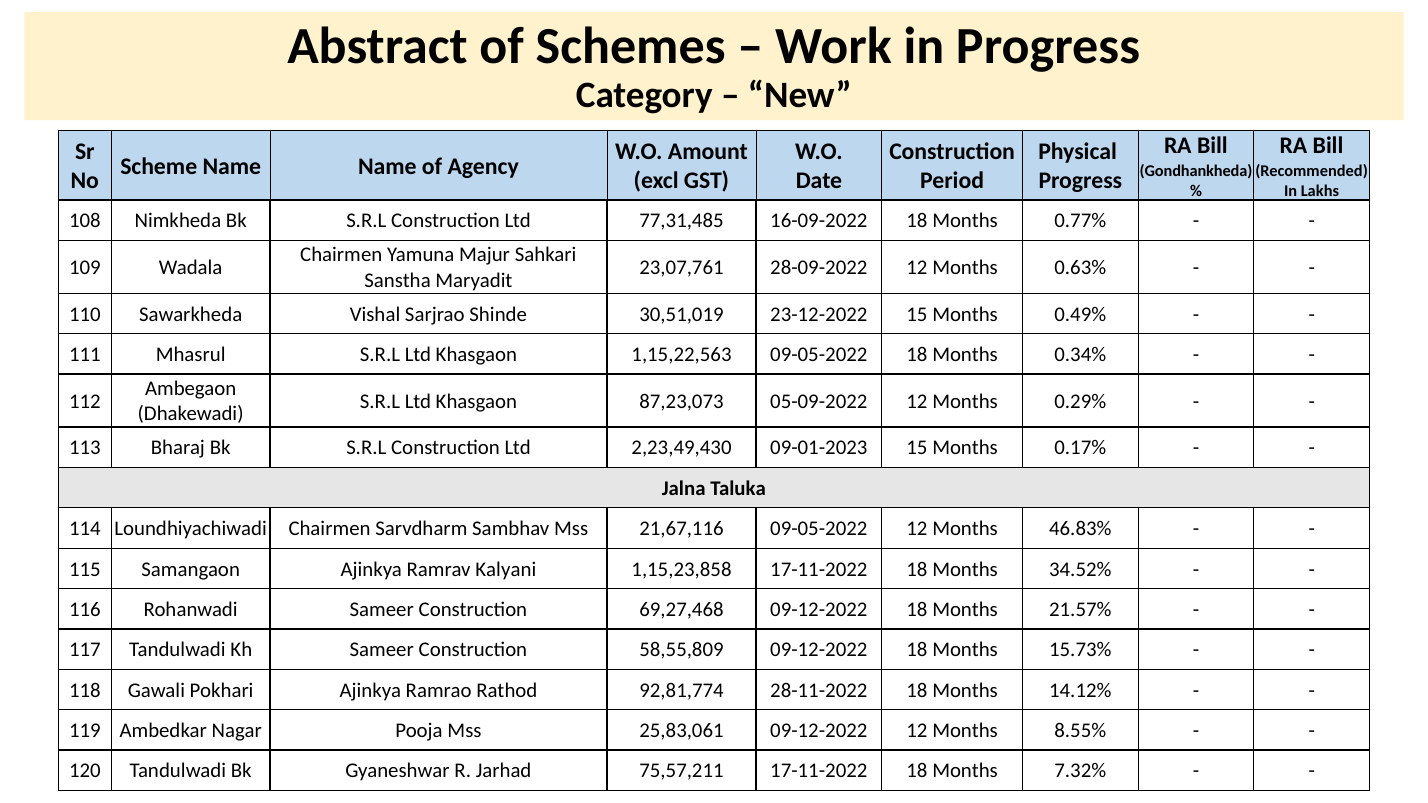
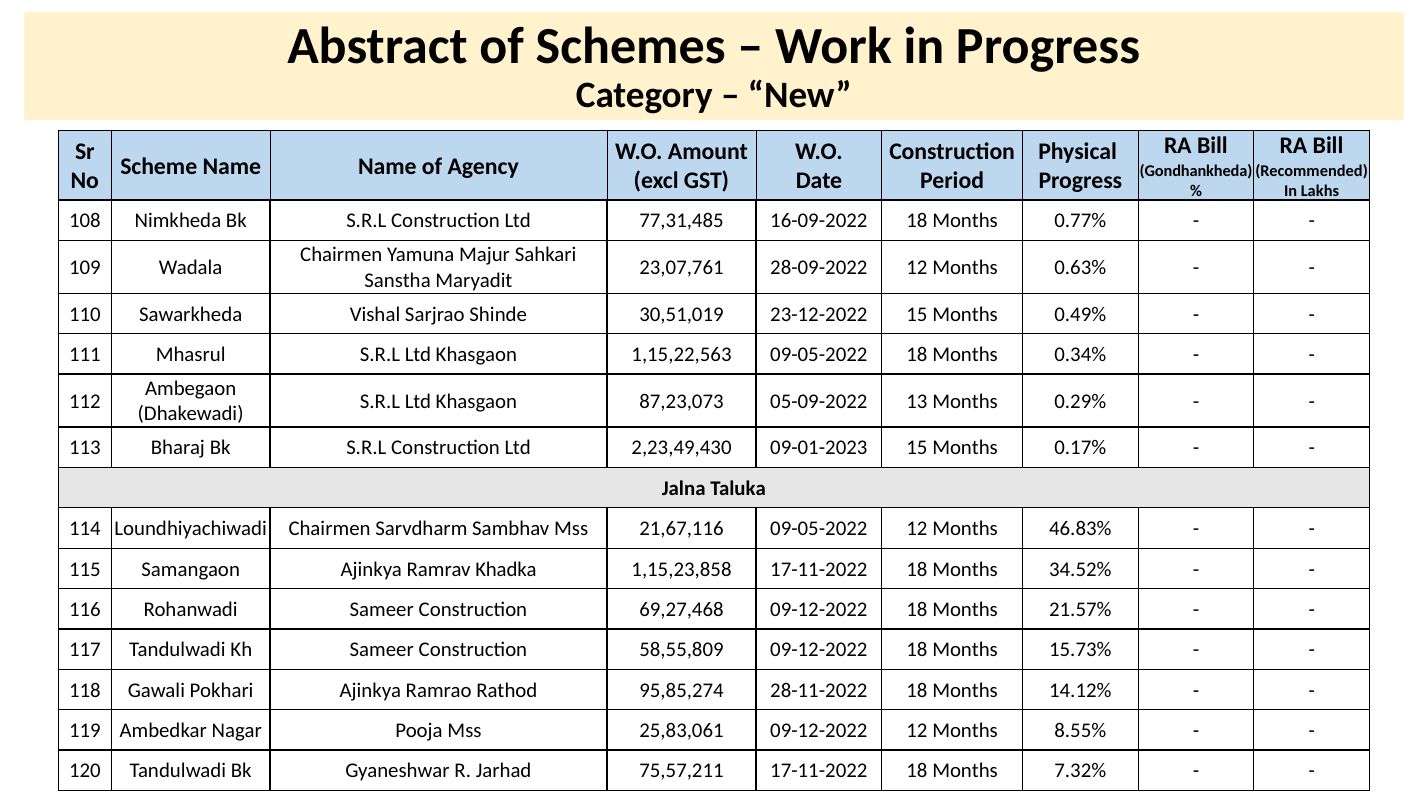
05-09-2022 12: 12 -> 13
Kalyani: Kalyani -> Khadka
92,81,774: 92,81,774 -> 95,85,274
